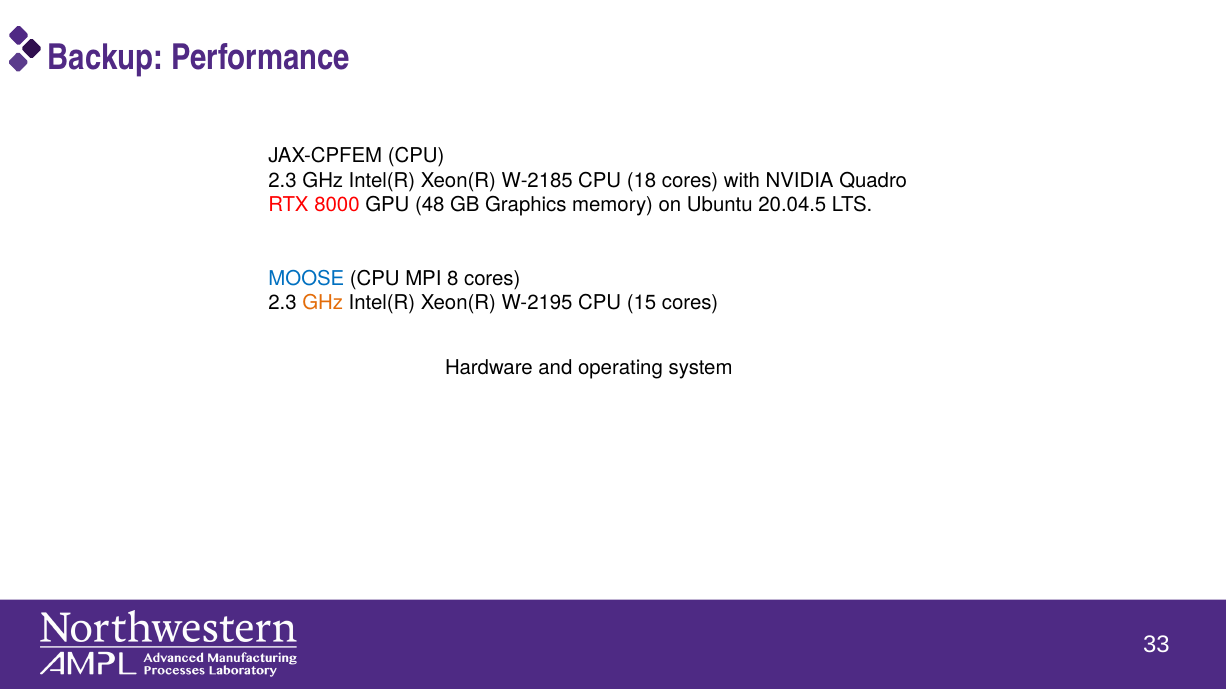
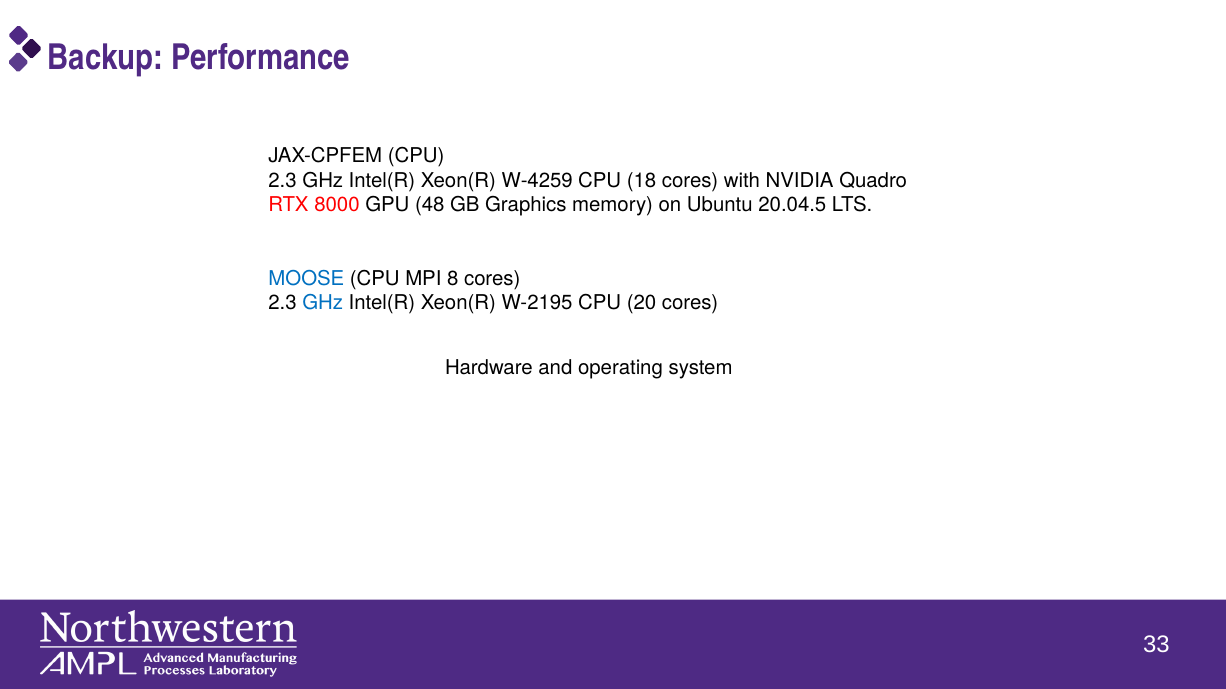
W-2185: W-2185 -> W-4259
GHz at (323, 303) colour: orange -> blue
15: 15 -> 20
